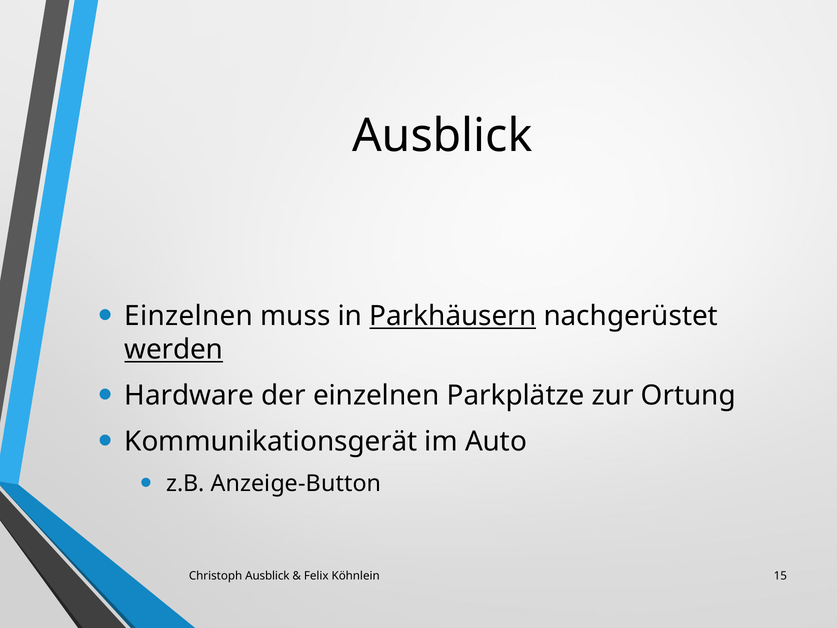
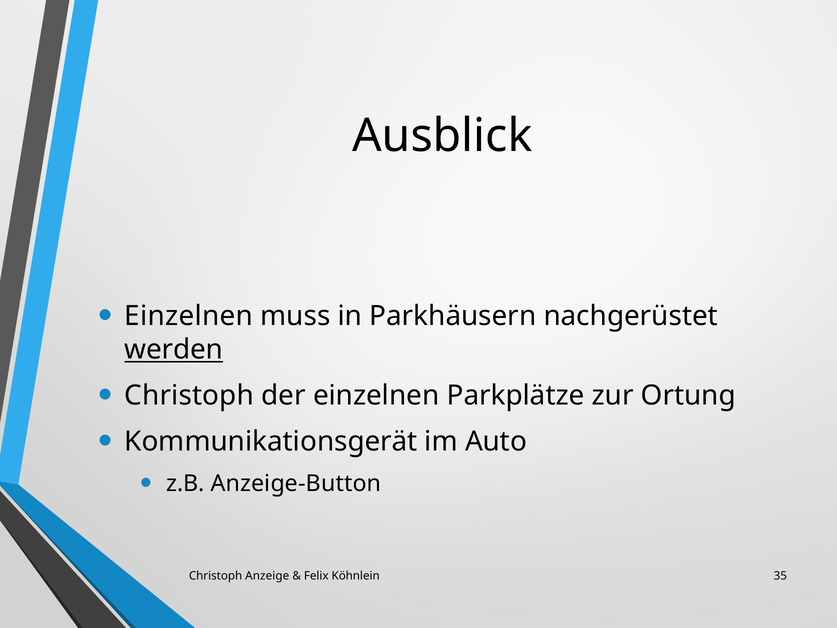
Parkhäusern underline: present -> none
Hardware at (189, 396): Hardware -> Christoph
Christoph Ausblick: Ausblick -> Anzeige
15: 15 -> 35
